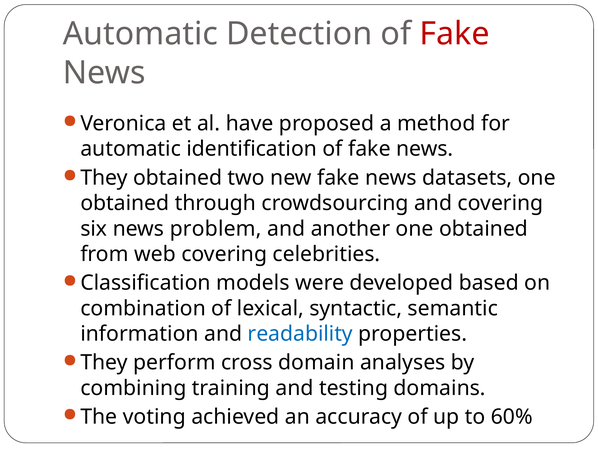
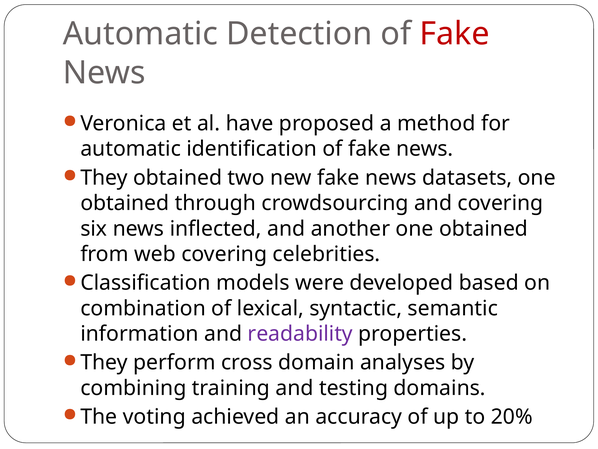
problem: problem -> inflected
readability colour: blue -> purple
60%: 60% -> 20%
